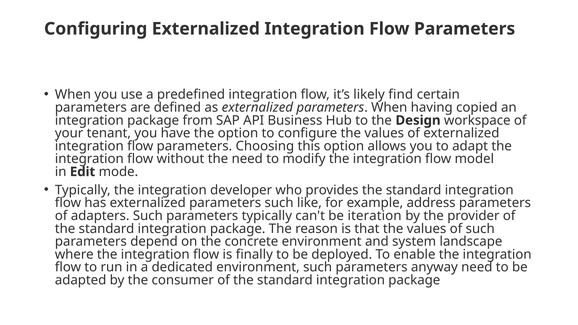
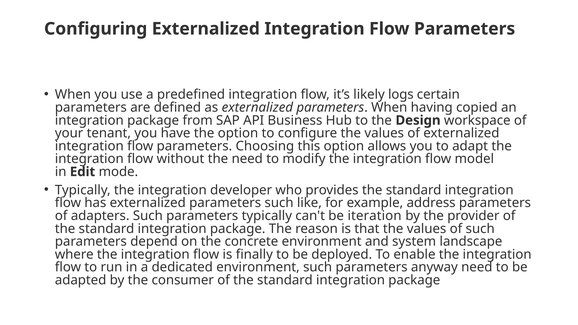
find: find -> logs
